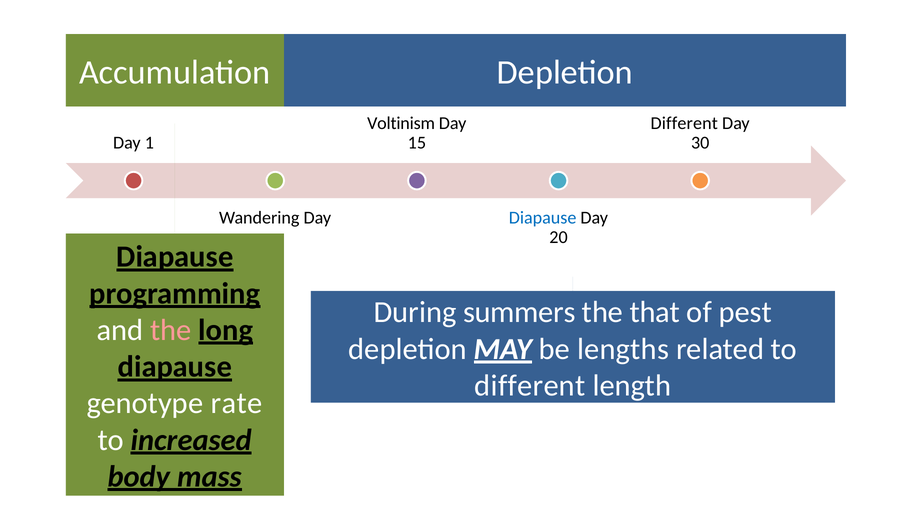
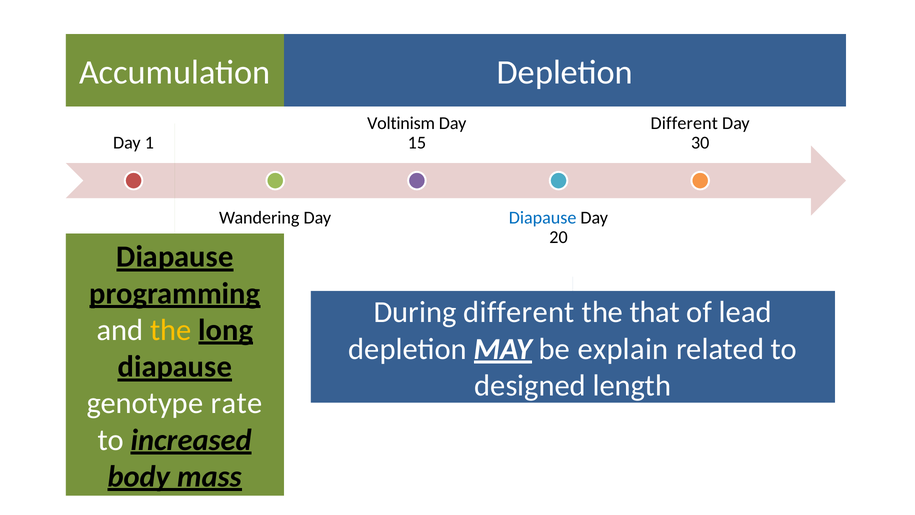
During summers: summers -> different
pest: pest -> lead
the at (171, 330) colour: pink -> yellow
lengths: lengths -> explain
different at (530, 385): different -> designed
